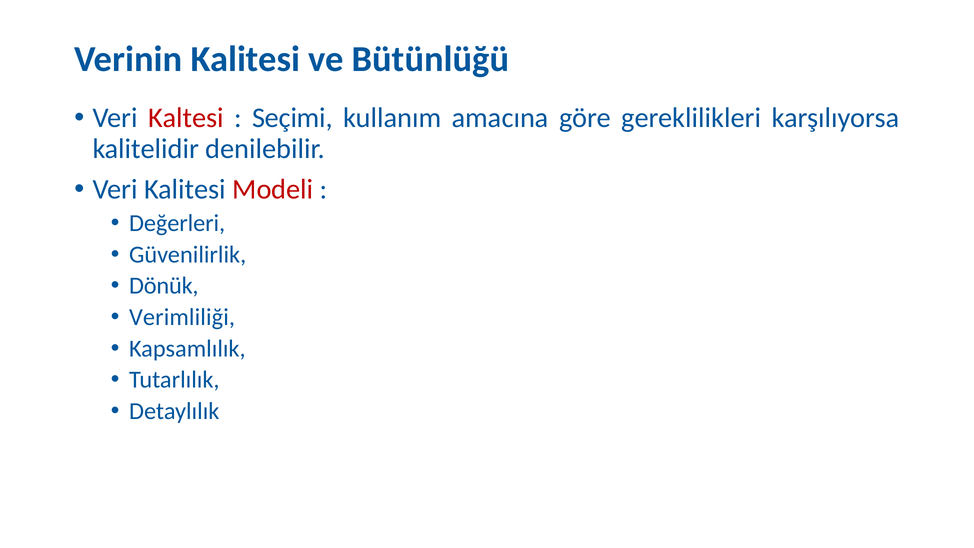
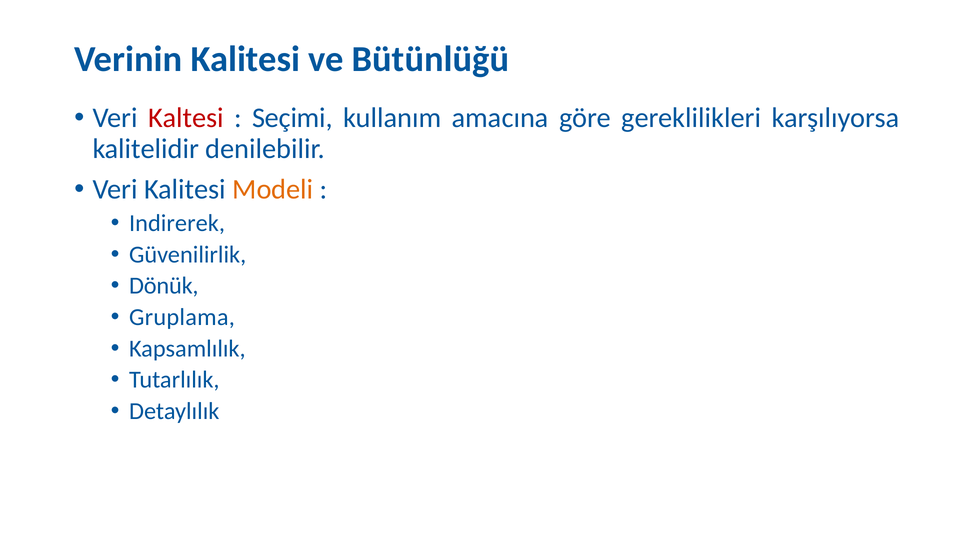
Modeli colour: red -> orange
Değerleri: Değerleri -> Indirerek
Verimliliği: Verimliliği -> Gruplama
